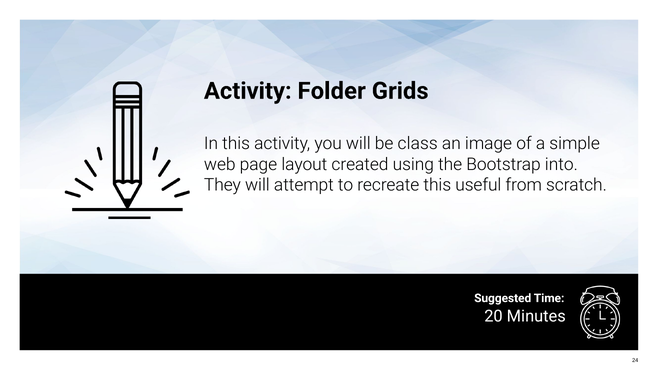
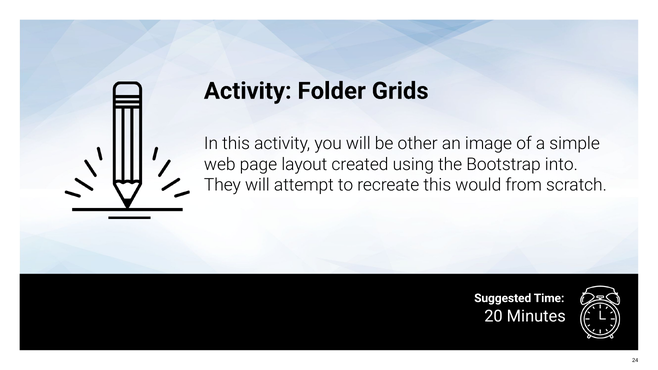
class: class -> other
useful: useful -> would
